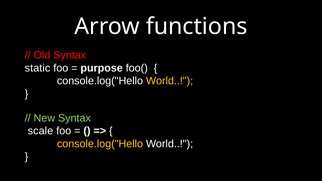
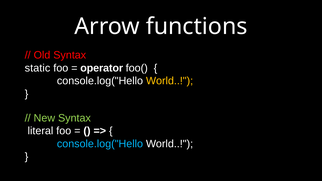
purpose: purpose -> operator
scale: scale -> literal
console.log("Hello at (100, 144) colour: yellow -> light blue
